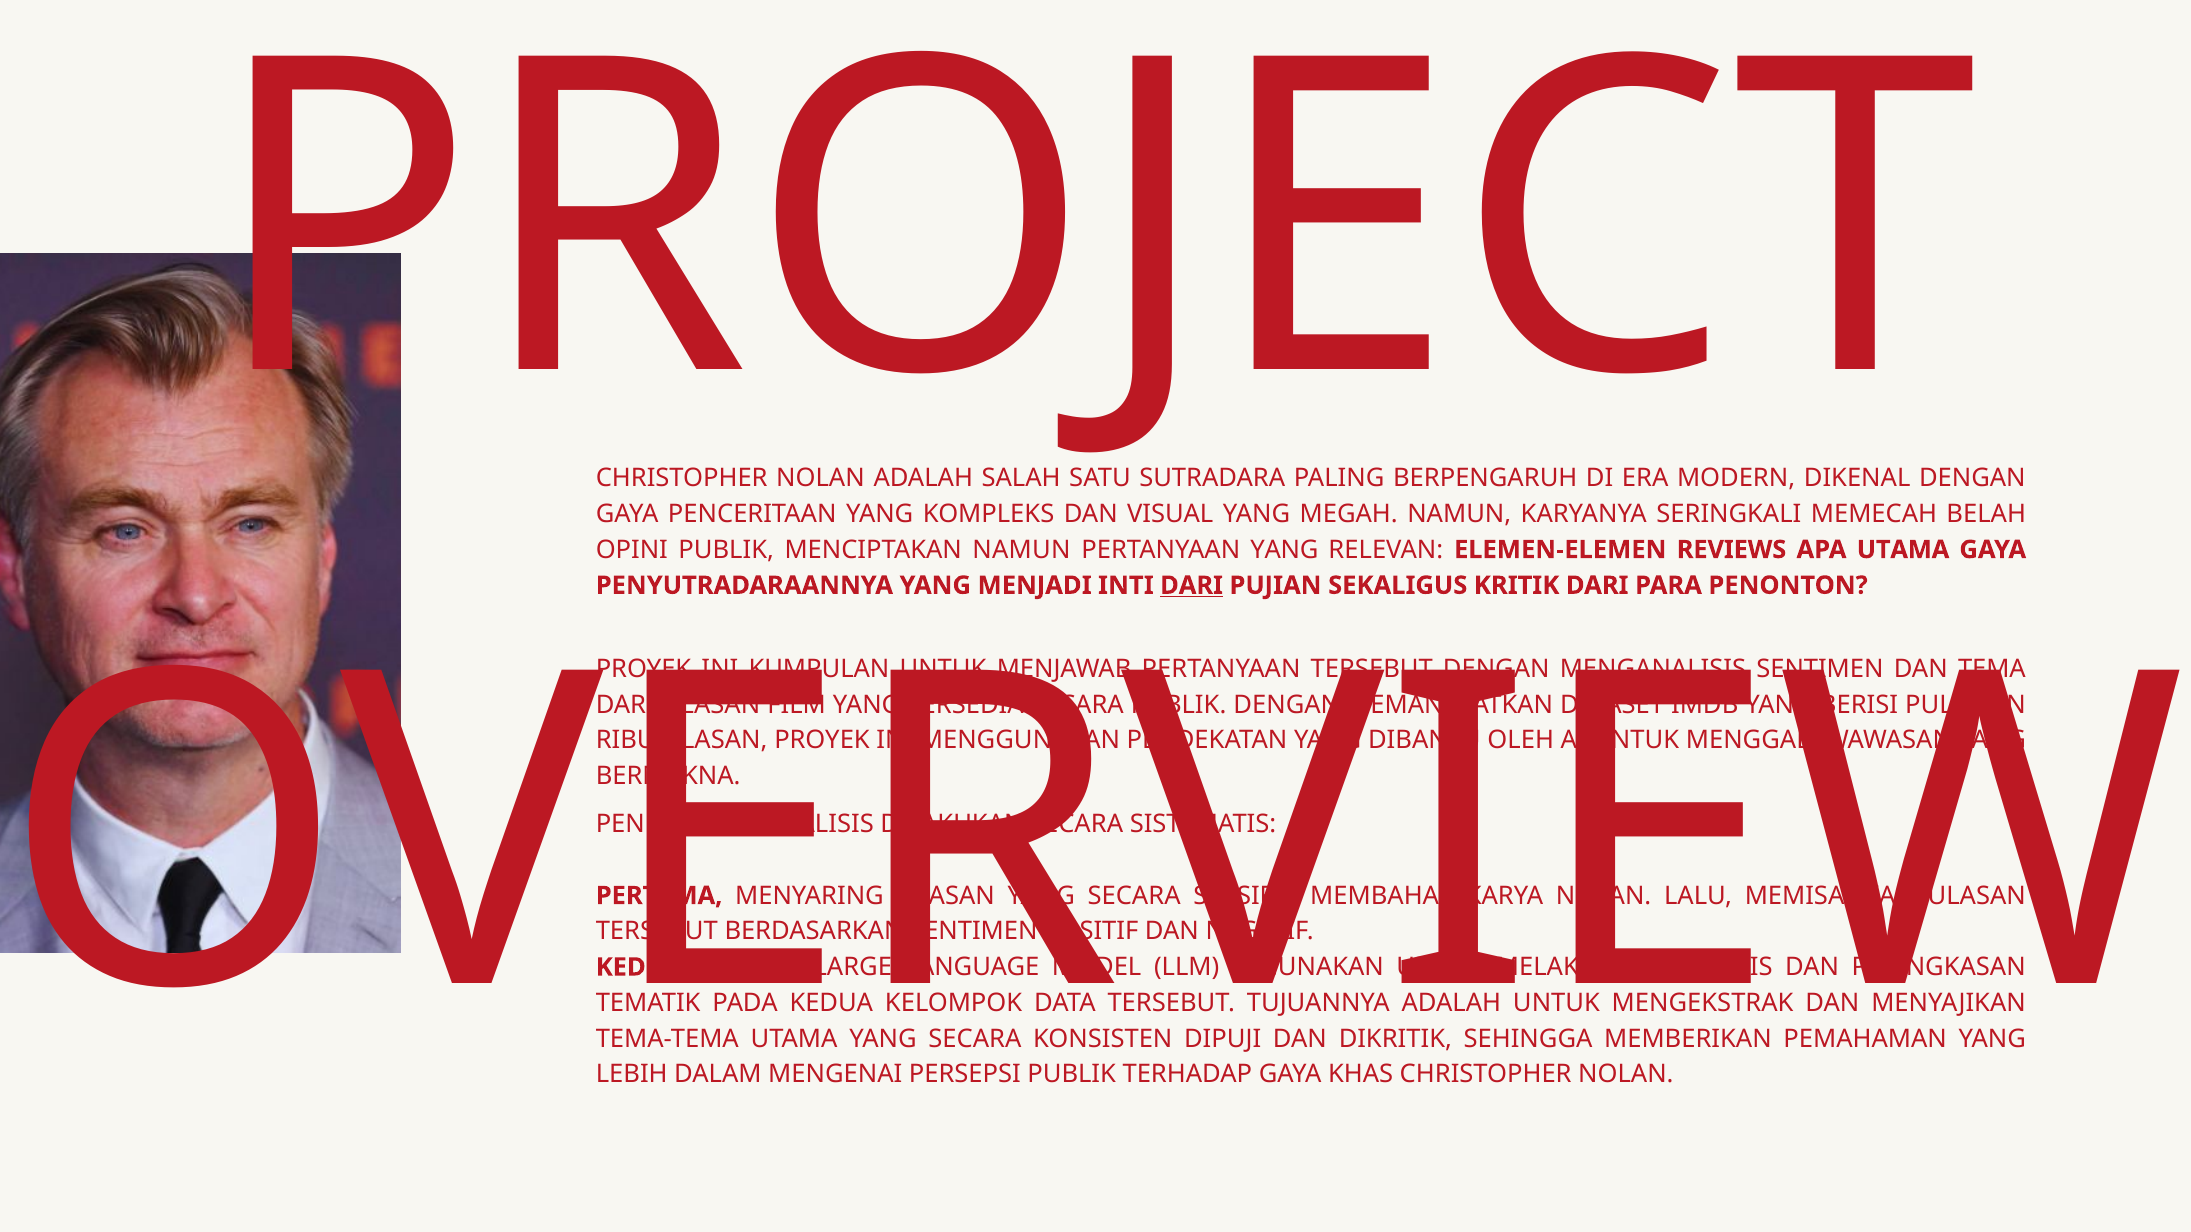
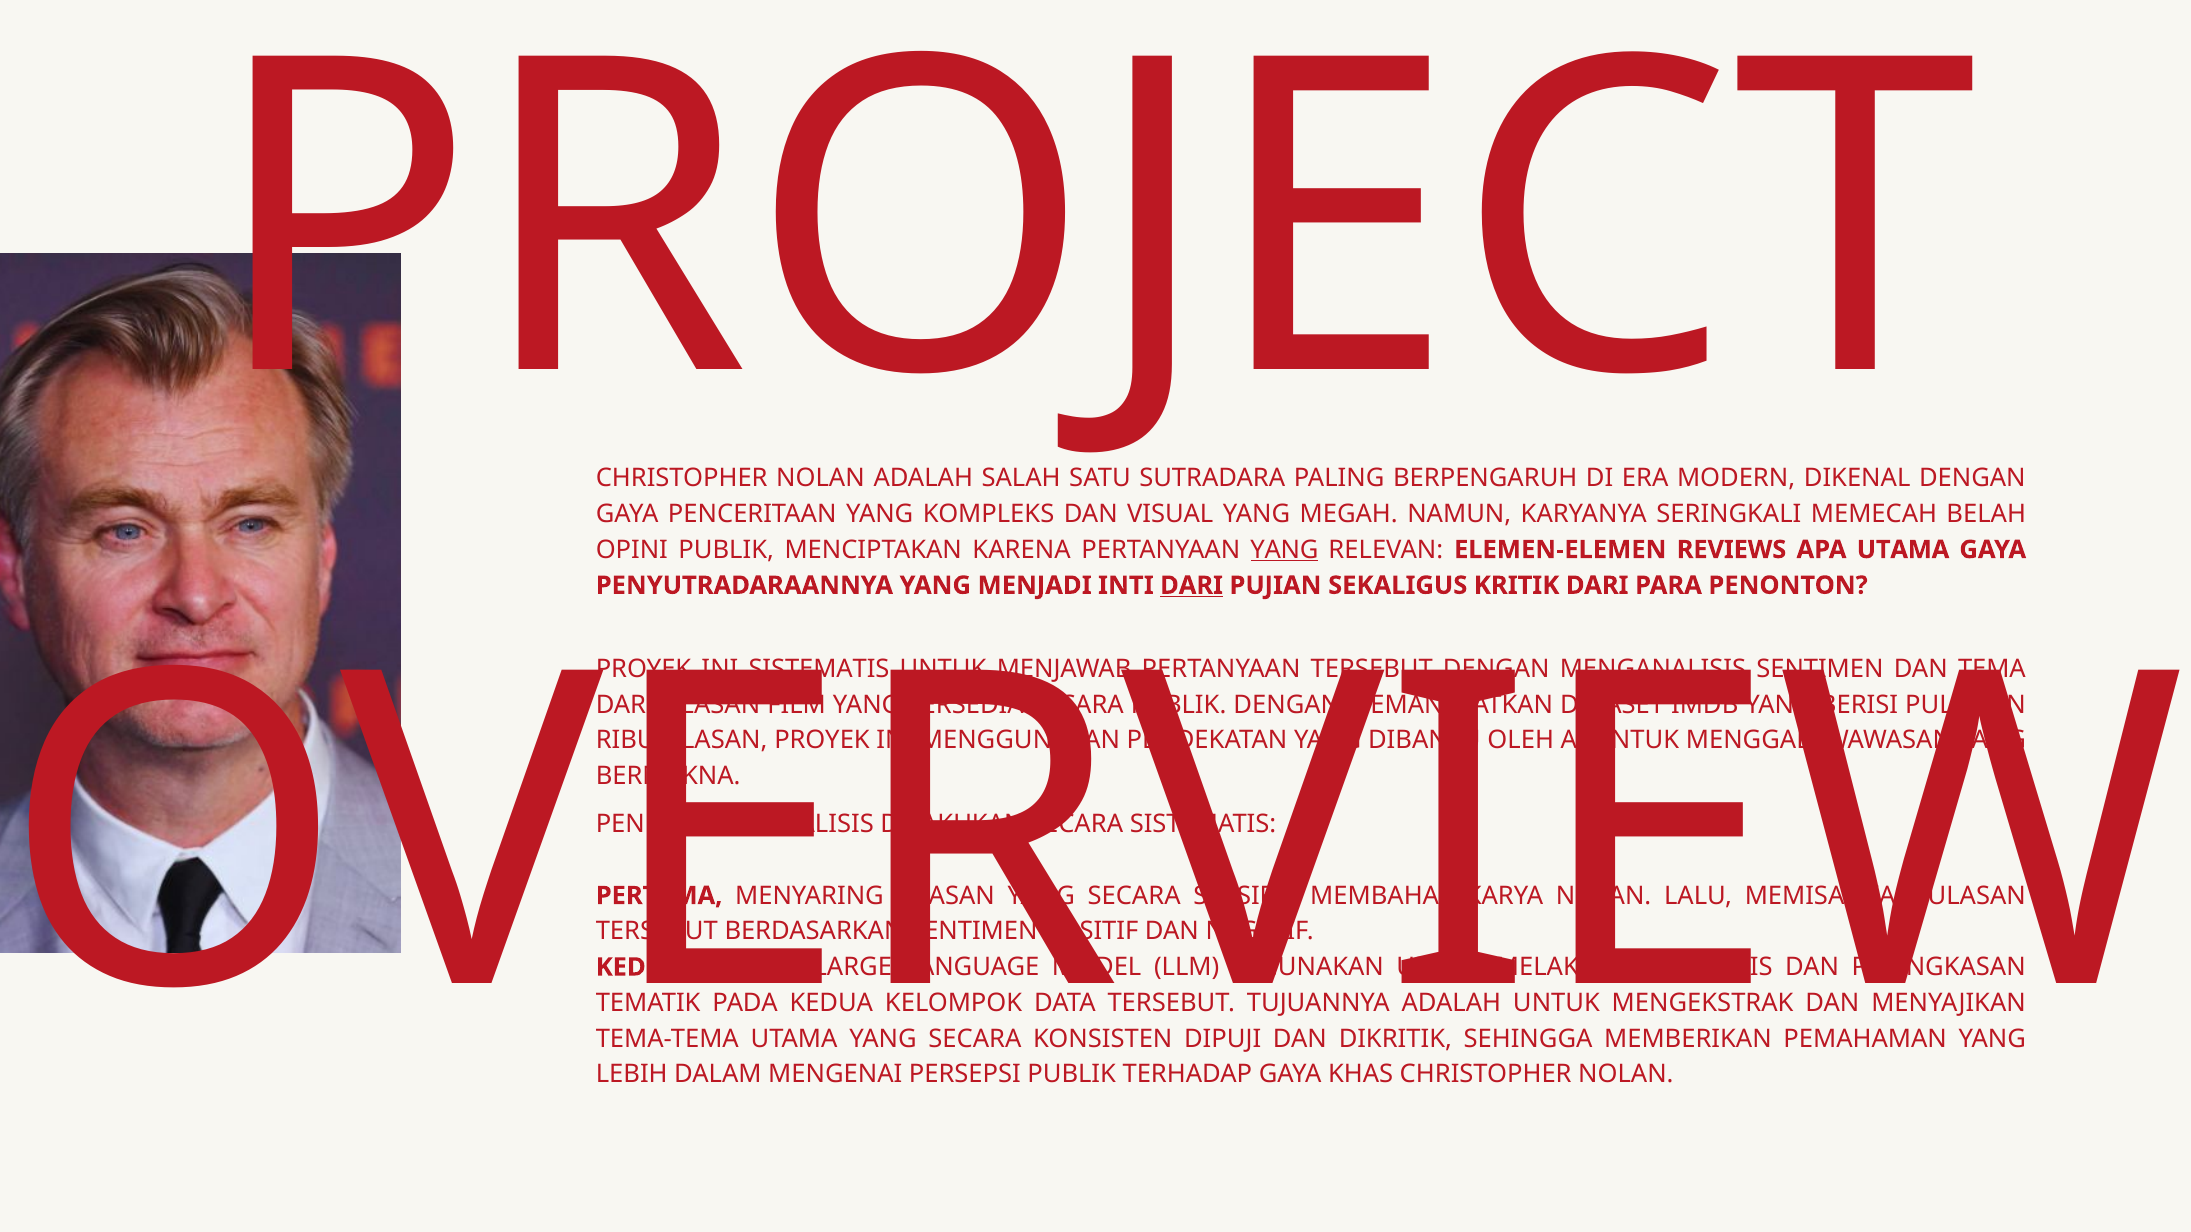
MENCIPTAKAN NAMUN: NAMUN -> KARENA
YANG at (1284, 550) underline: none -> present
INI KUMPULAN: KUMPULAN -> SISTEMATIS
